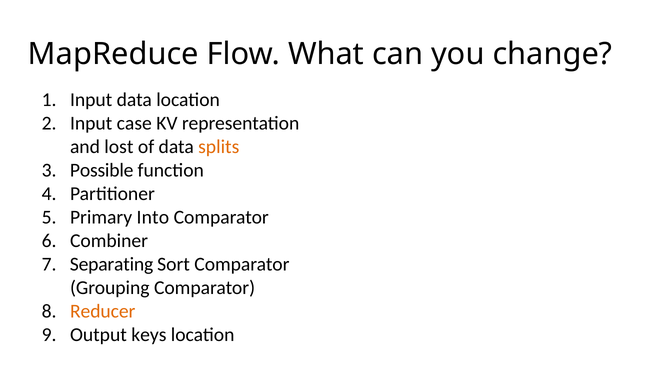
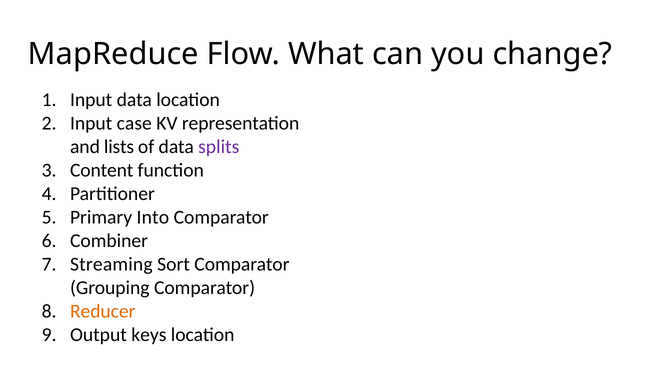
lost: lost -> lists
splits colour: orange -> purple
Possible: Possible -> Content
Separating: Separating -> Streaming
